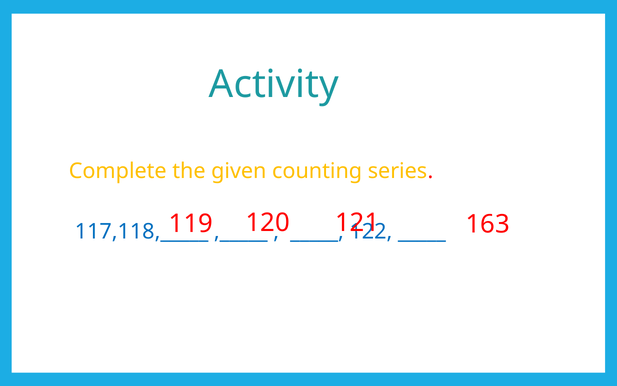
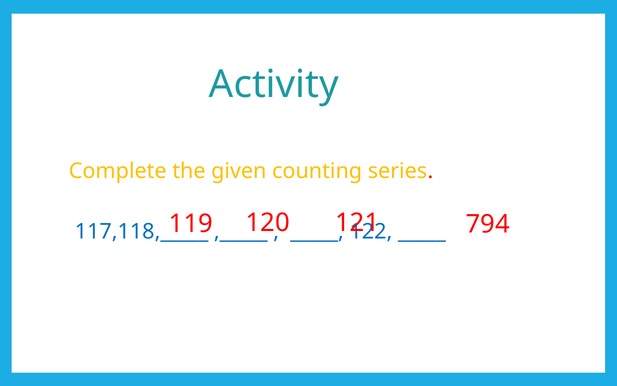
163: 163 -> 794
